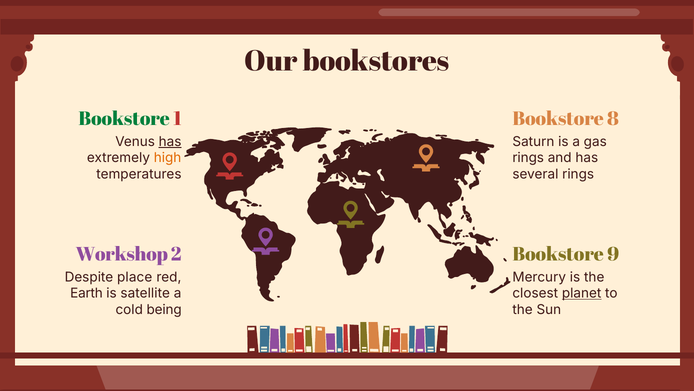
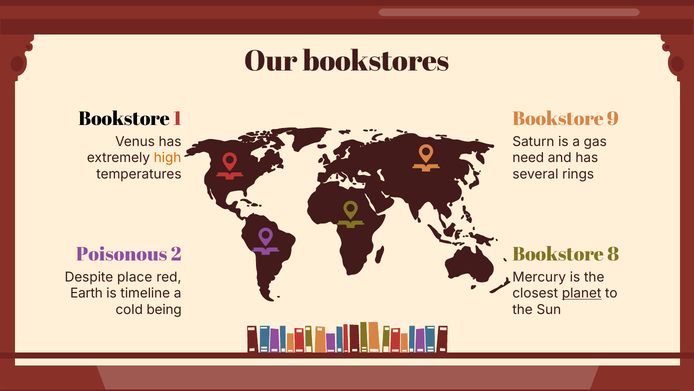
Bookstore at (124, 119) colour: green -> black
8: 8 -> 9
has at (170, 141) underline: present -> none
rings at (528, 158): rings -> need
Workshop: Workshop -> Poisonous
9: 9 -> 8
satellite: satellite -> timeline
